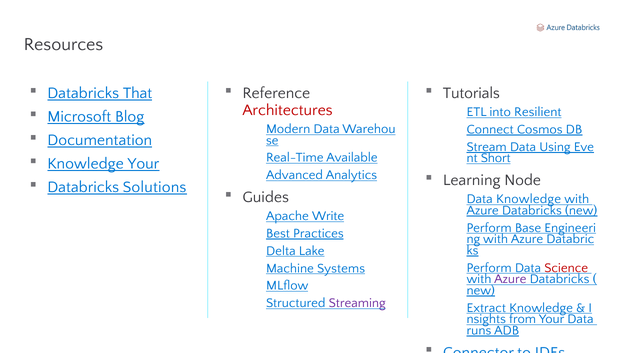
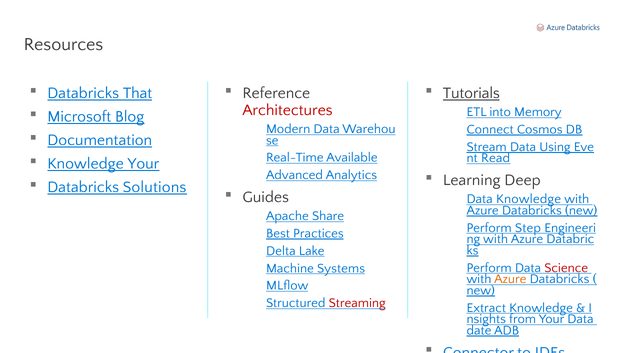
Tutorials underline: none -> present
Resilient: Resilient -> Memory
Short: Short -> Read
Node: Node -> Deep
Write: Write -> Share
Base: Base -> Step
Azure at (510, 279) colour: purple -> orange
Streaming colour: purple -> red
runs: runs -> date
